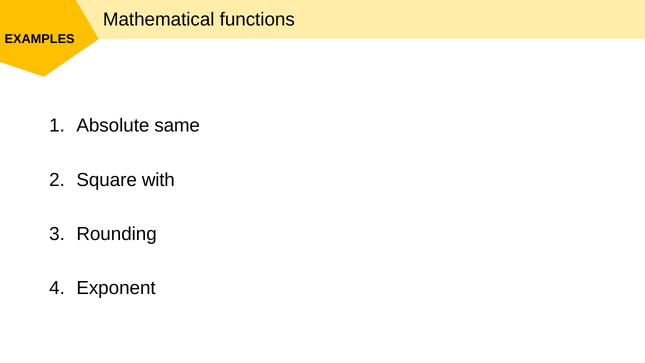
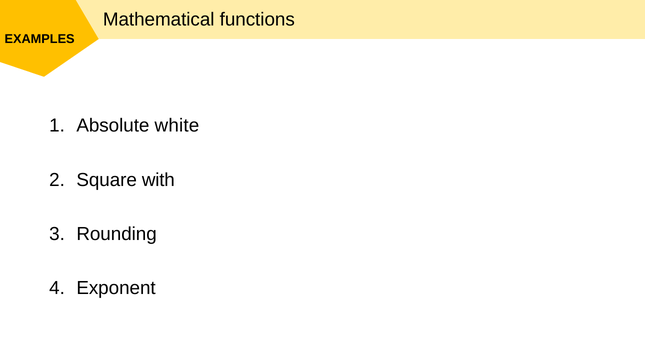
same: same -> white
